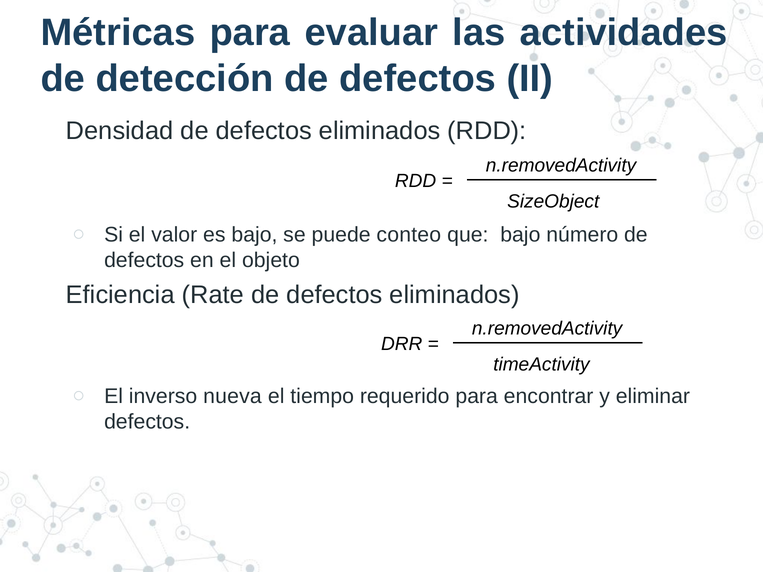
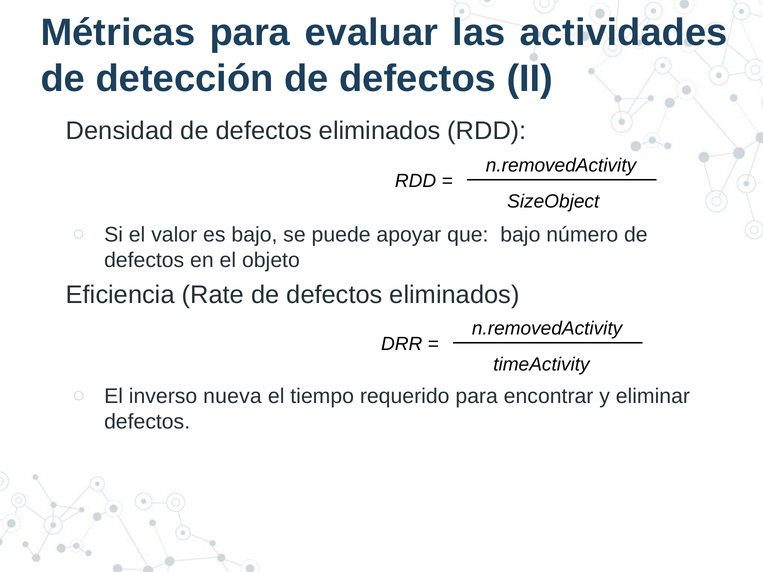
conteo: conteo -> apoyar
